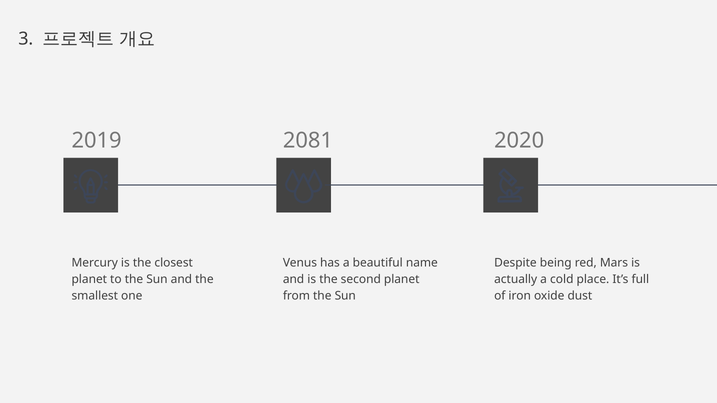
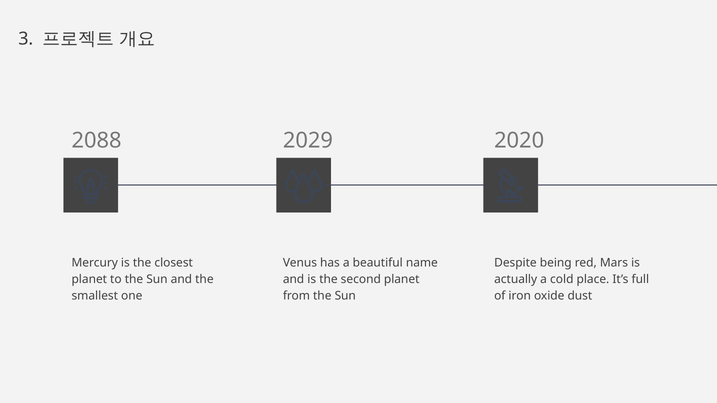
2019: 2019 -> 2088
2081: 2081 -> 2029
